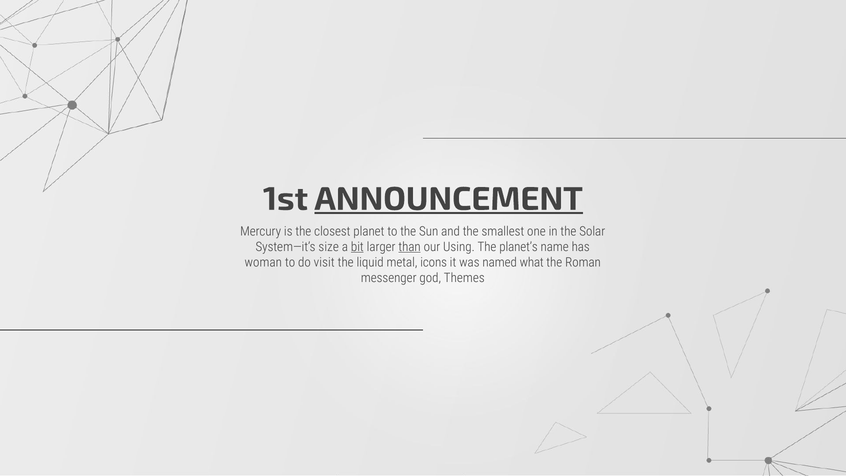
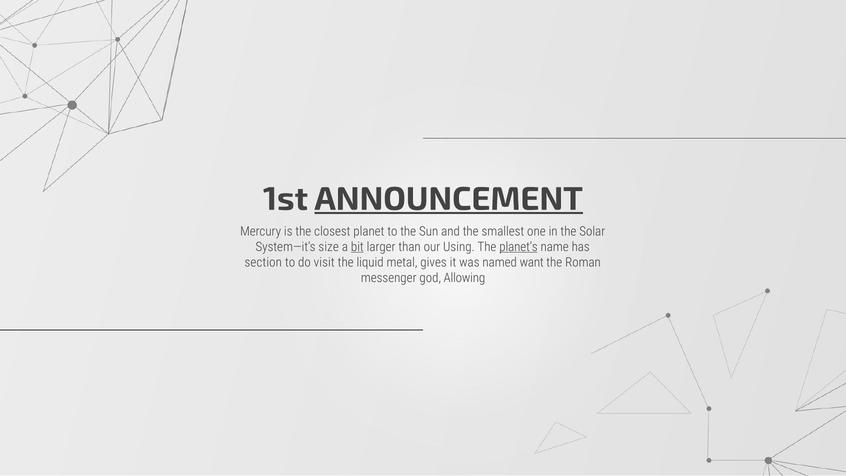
than underline: present -> none
planet’s underline: none -> present
woman: woman -> section
icons: icons -> gives
what: what -> want
Themes: Themes -> Allowing
